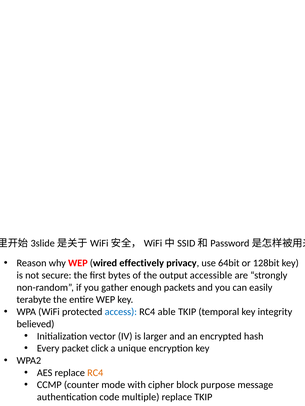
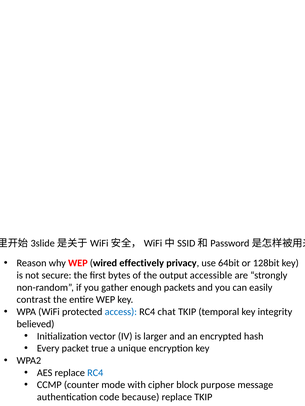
terabyte: terabyte -> contrast
able: able -> chat
click: click -> true
RC4 at (95, 373) colour: orange -> blue
multiple: multiple -> because
